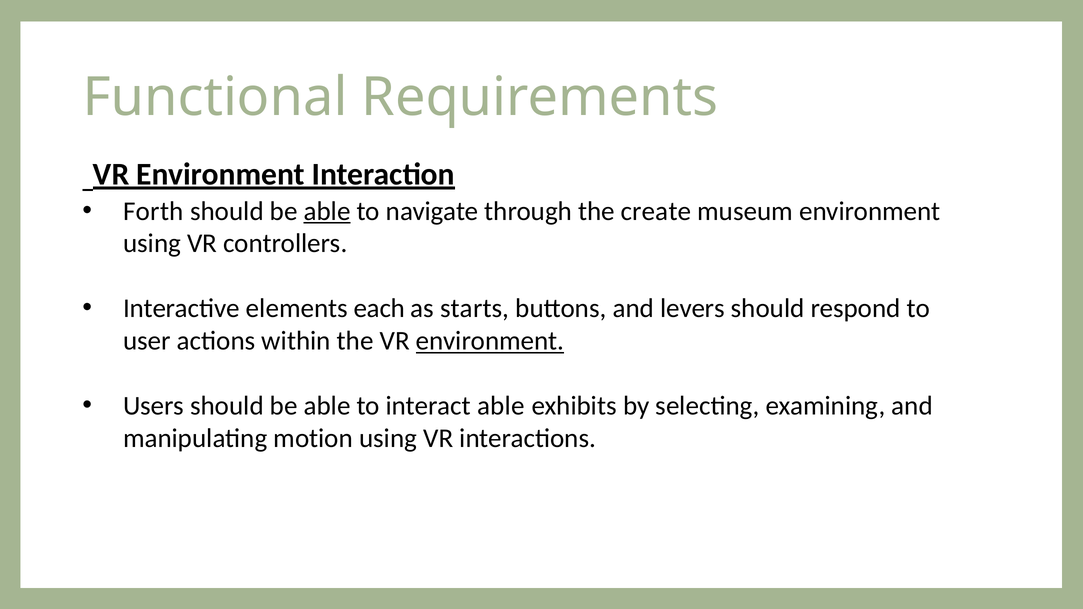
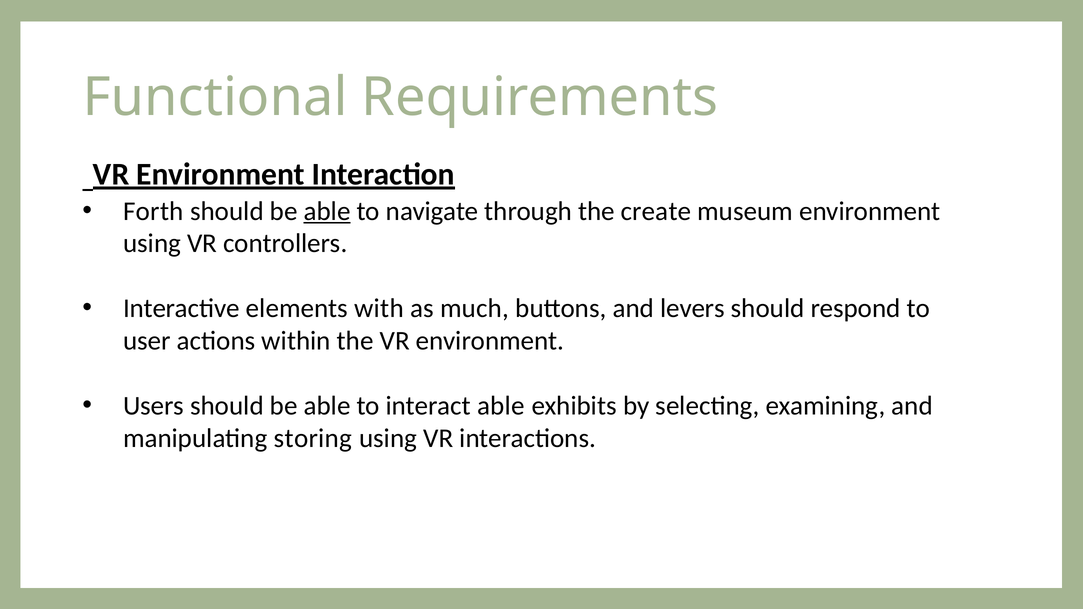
each: each -> with
starts: starts -> much
environment at (490, 341) underline: present -> none
motion: motion -> storing
